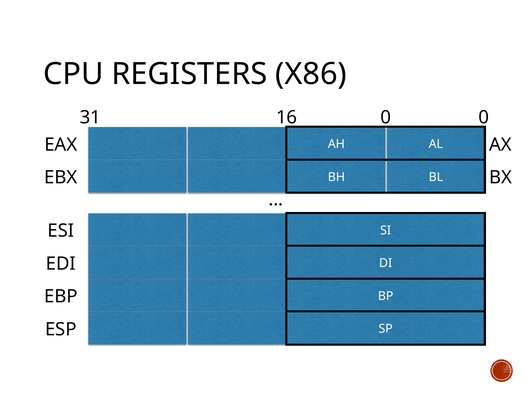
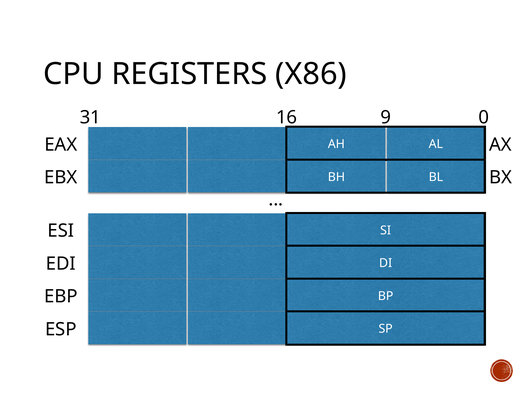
31 0: 0 -> 9
